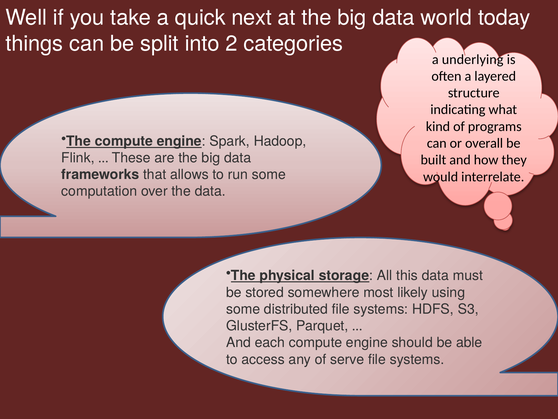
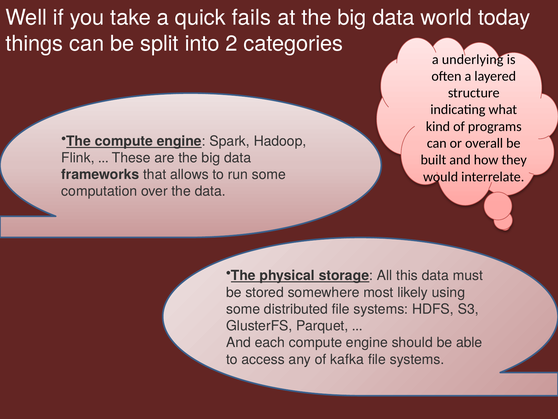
next: next -> fails
serve: serve -> kafka
